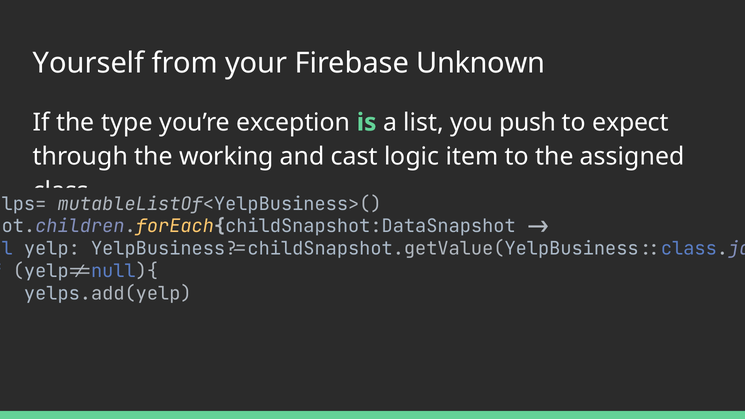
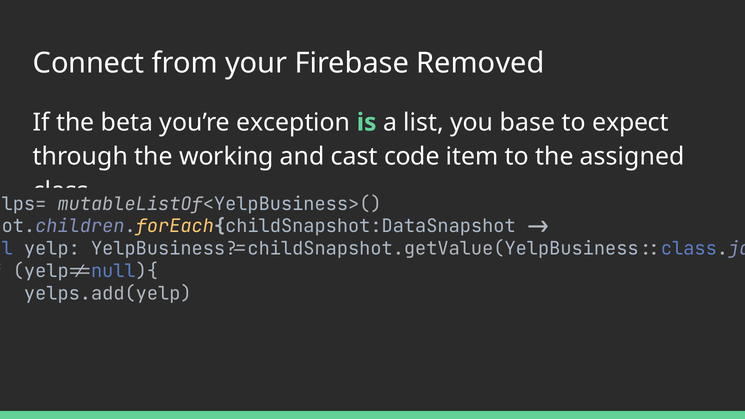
Yourself: Yourself -> Connect
Unknown: Unknown -> Removed
type: type -> beta
push: push -> base
logic: logic -> code
